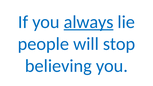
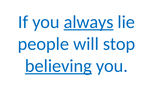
believing underline: none -> present
